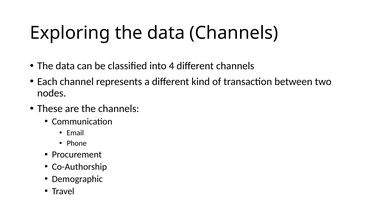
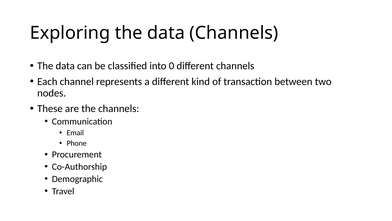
4: 4 -> 0
